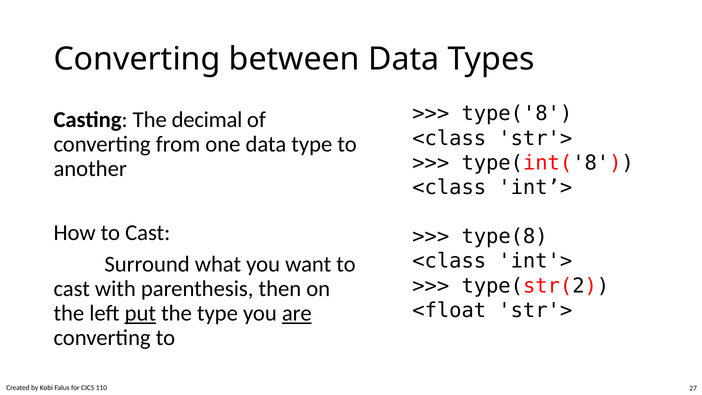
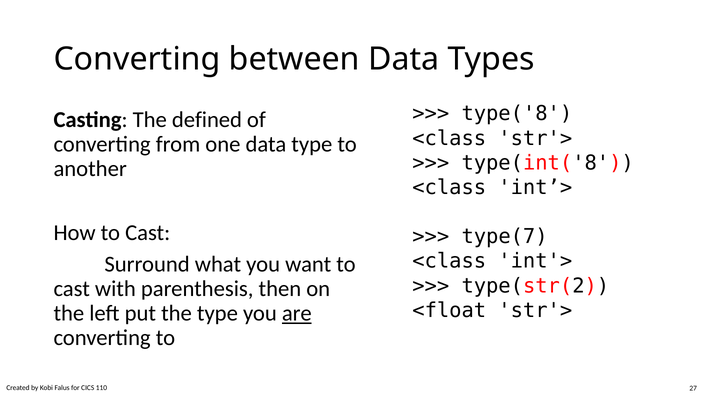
decimal: decimal -> defined
type(8: type(8 -> type(7
put underline: present -> none
